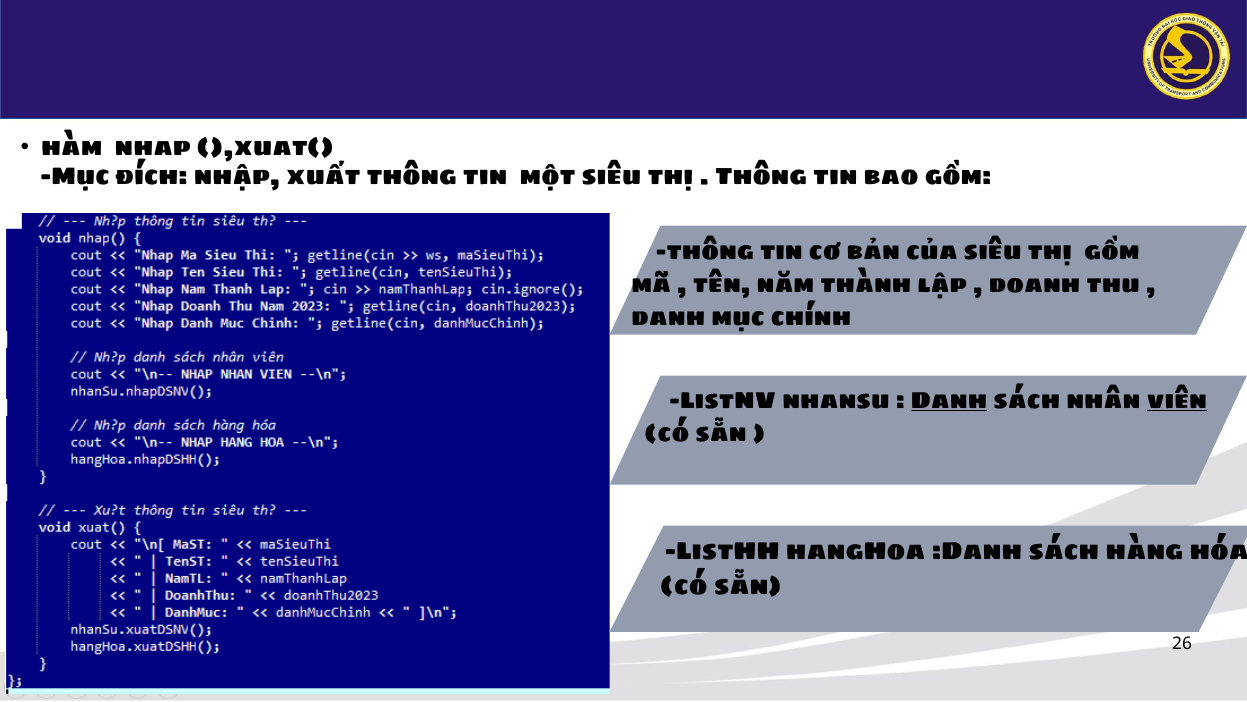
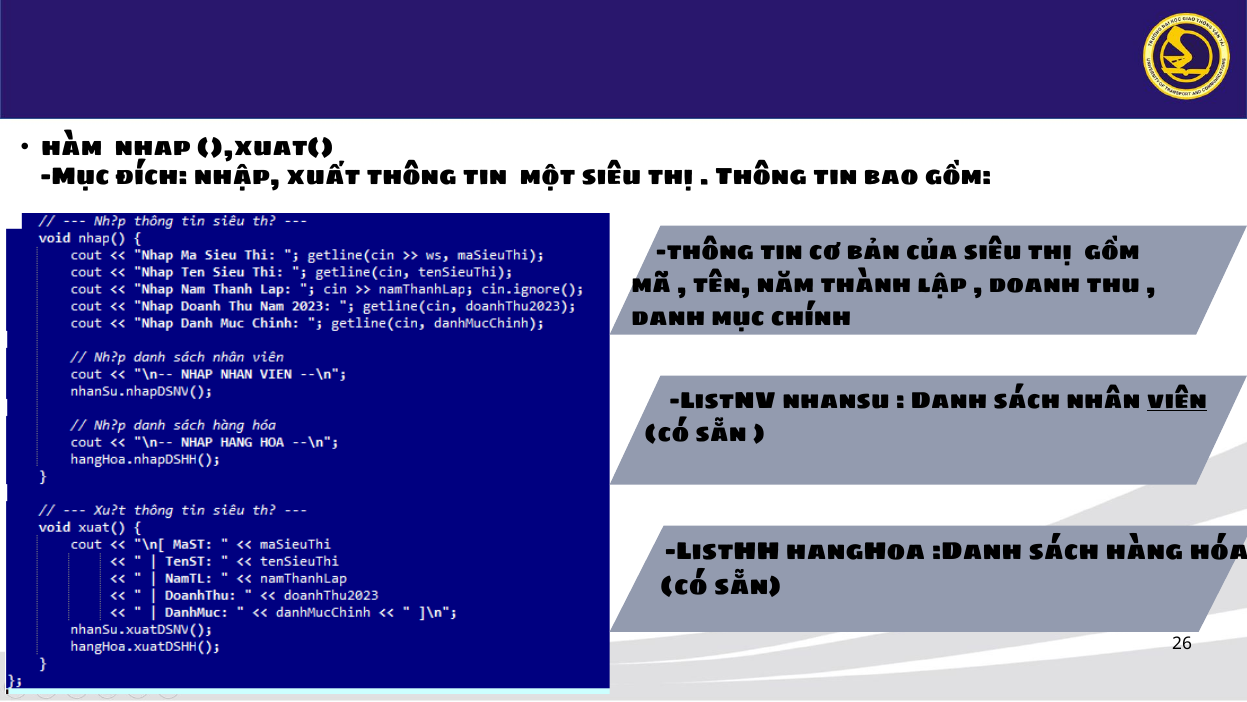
Danh at (949, 400) underline: present -> none
